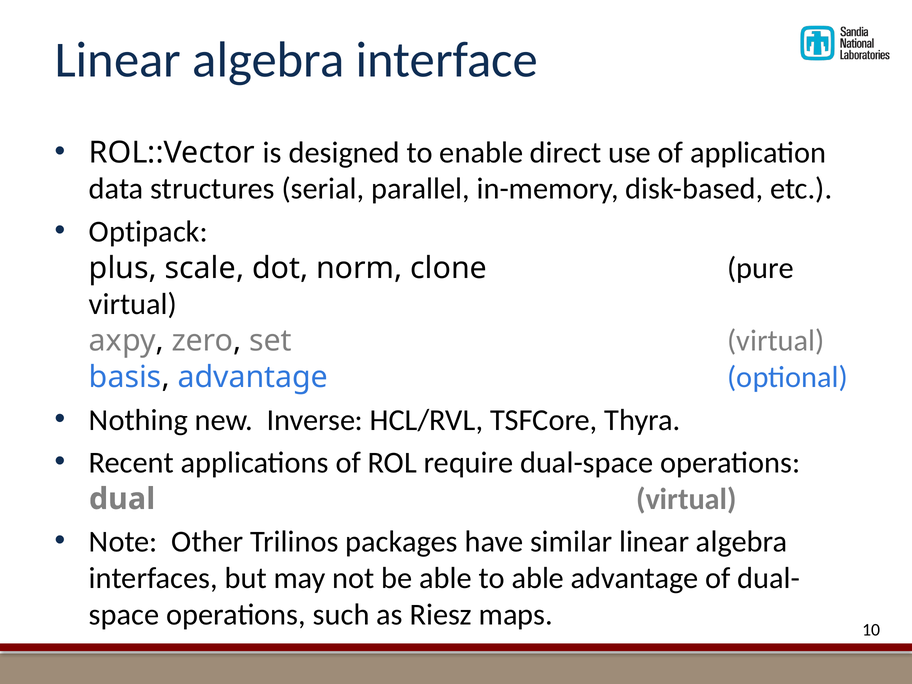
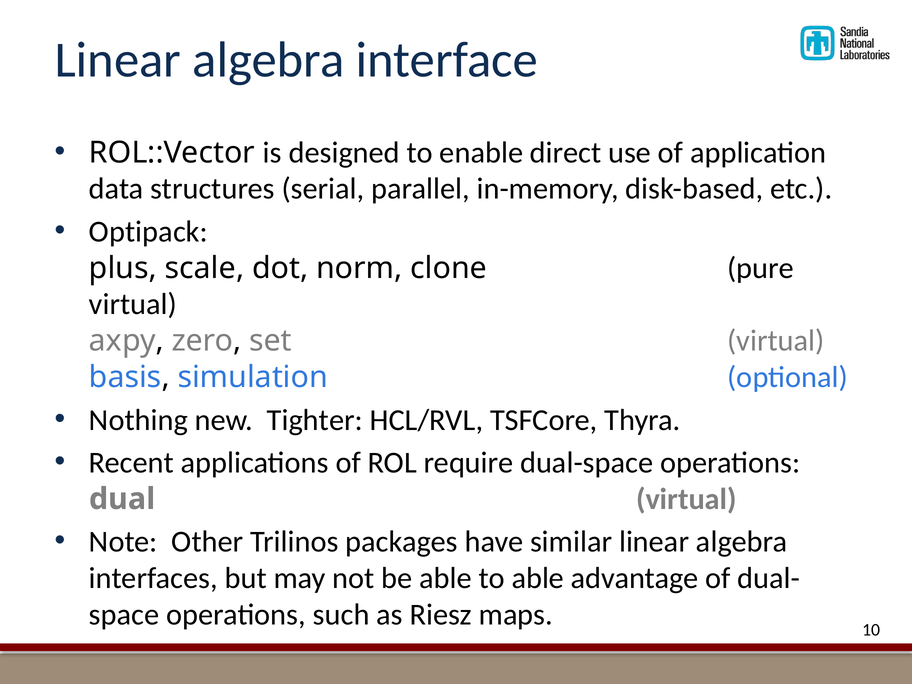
basis advantage: advantage -> simulation
Inverse: Inverse -> Tighter
